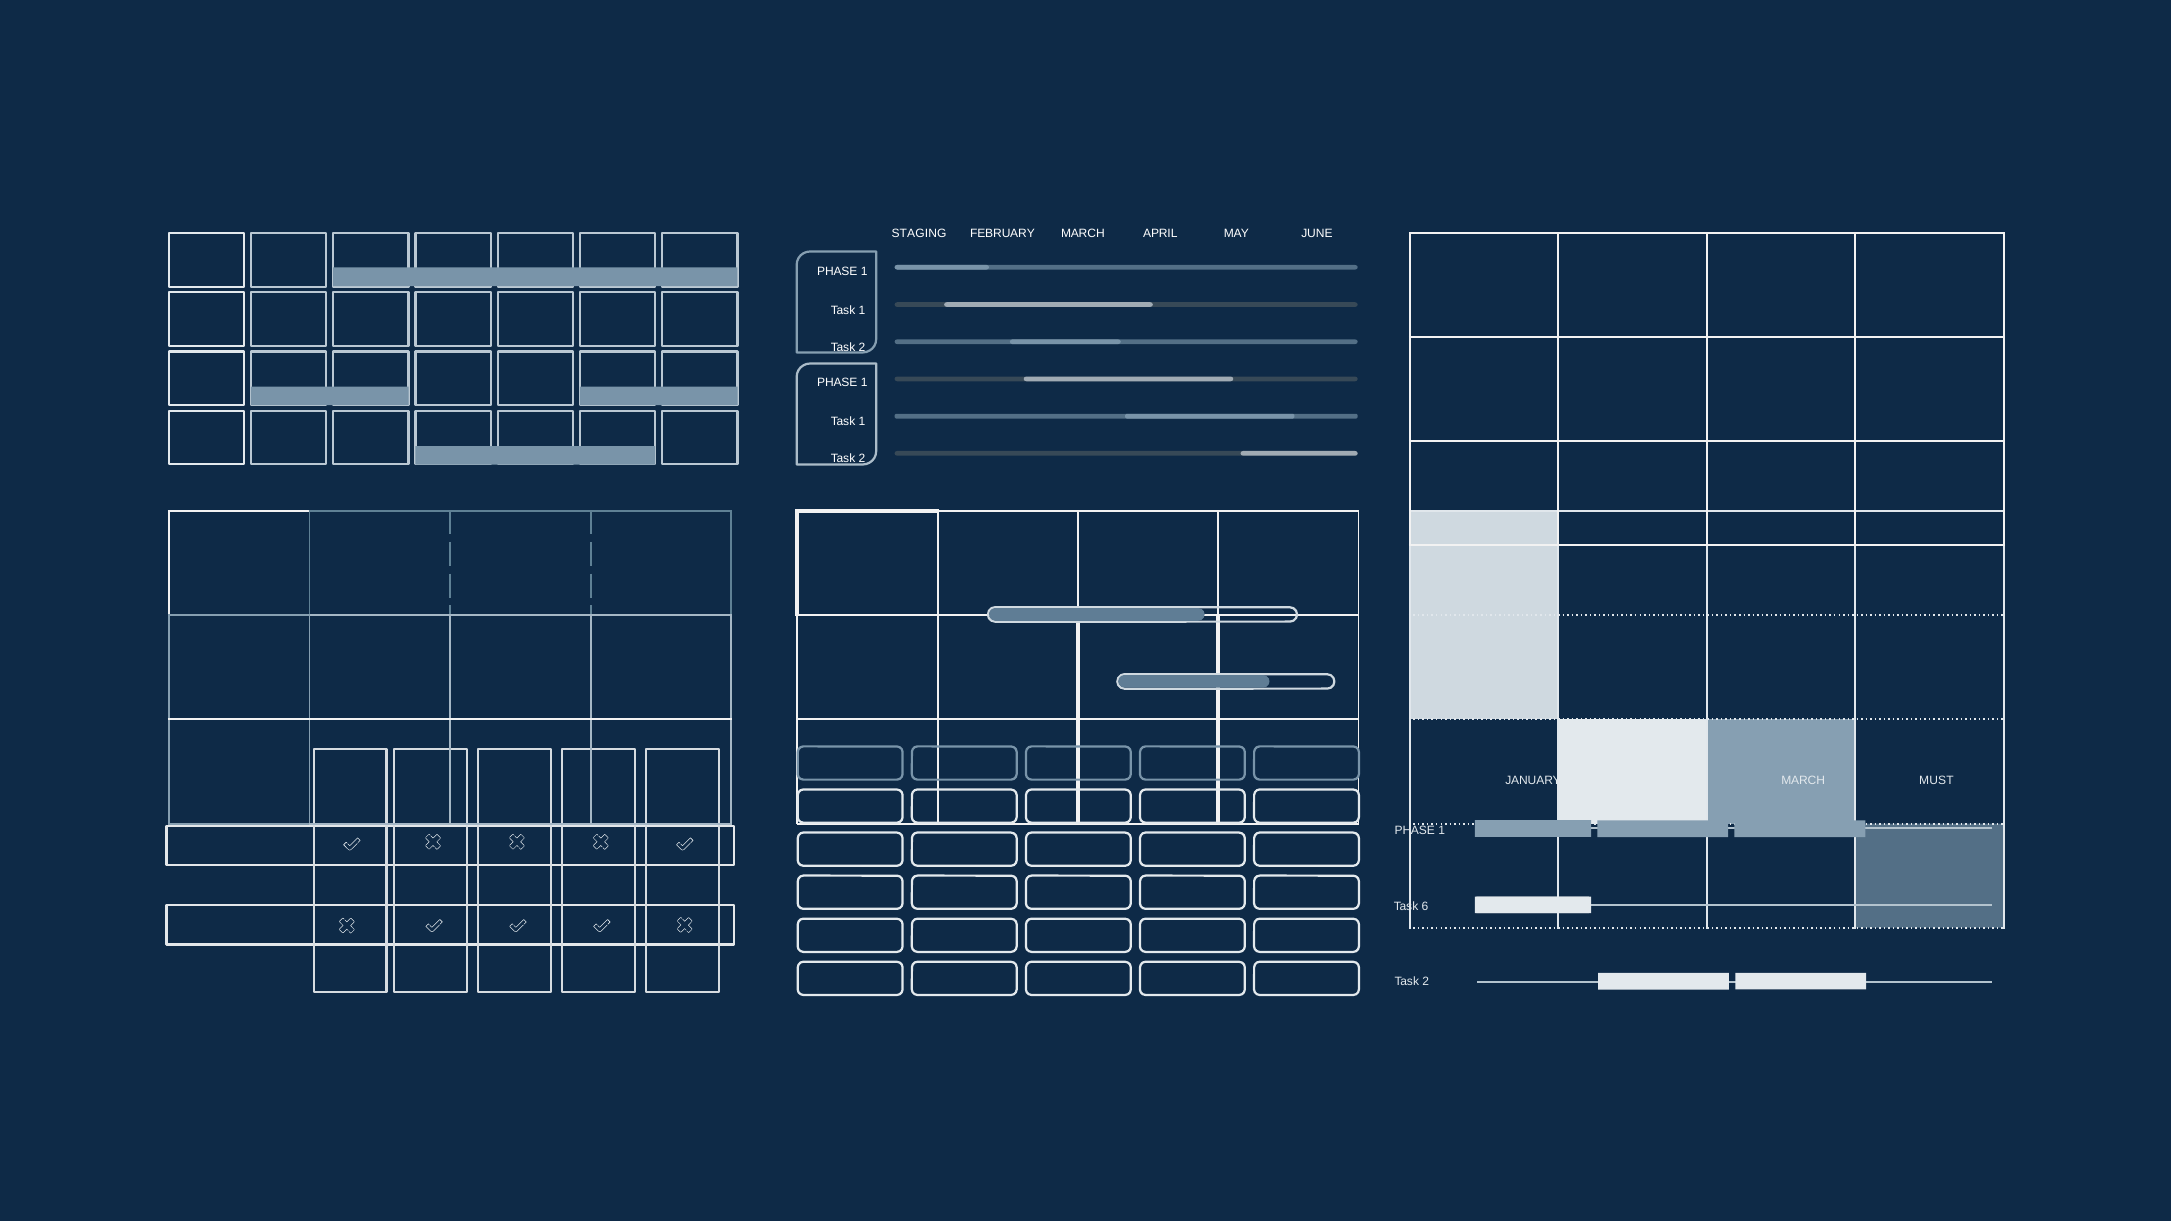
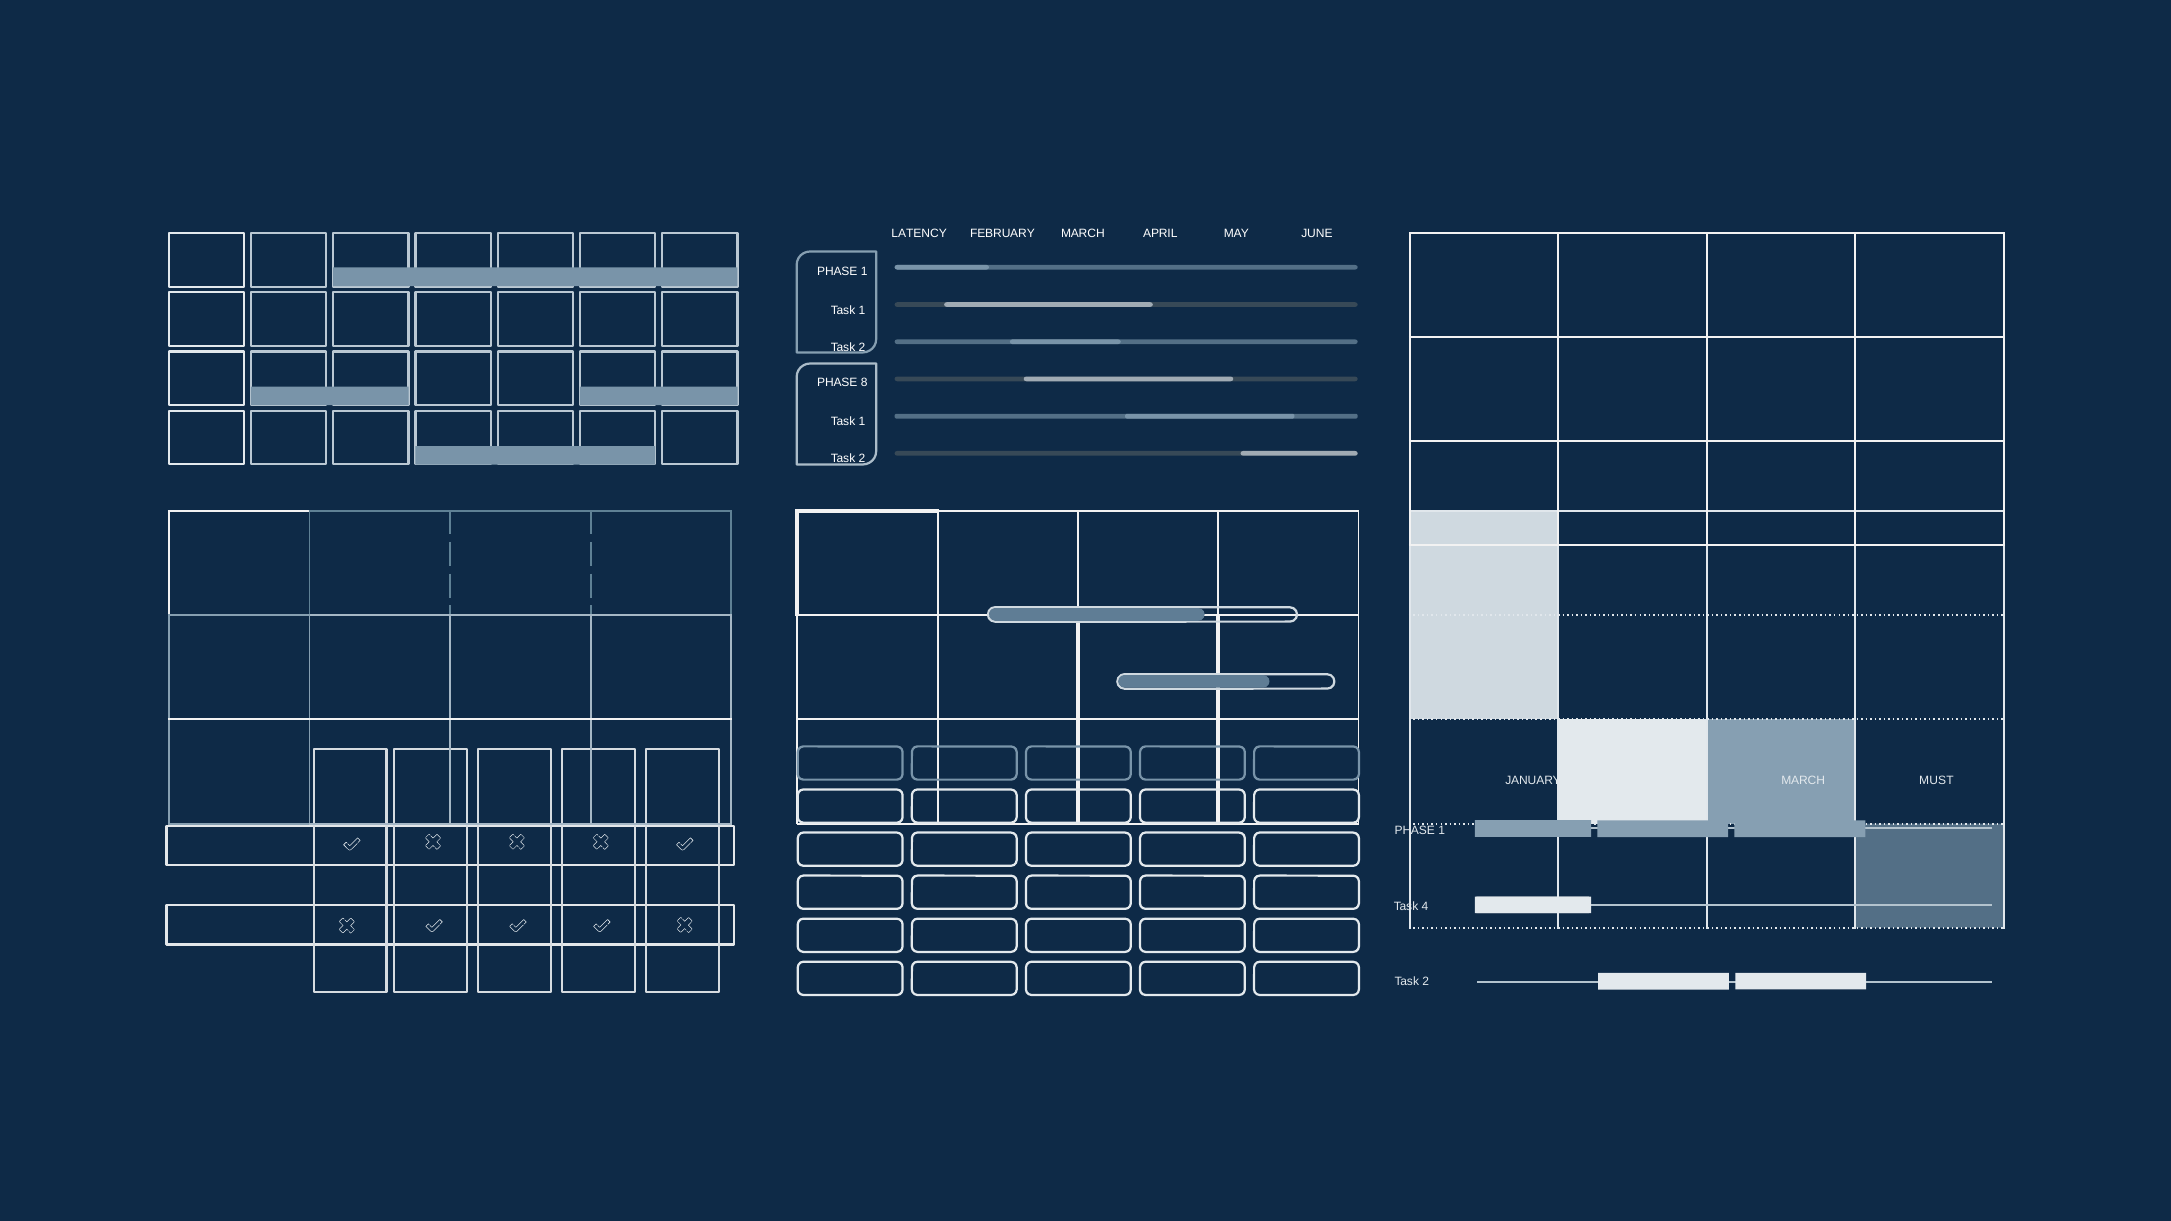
STAGING: STAGING -> LATENCY
1 at (864, 382): 1 -> 8
6: 6 -> 4
